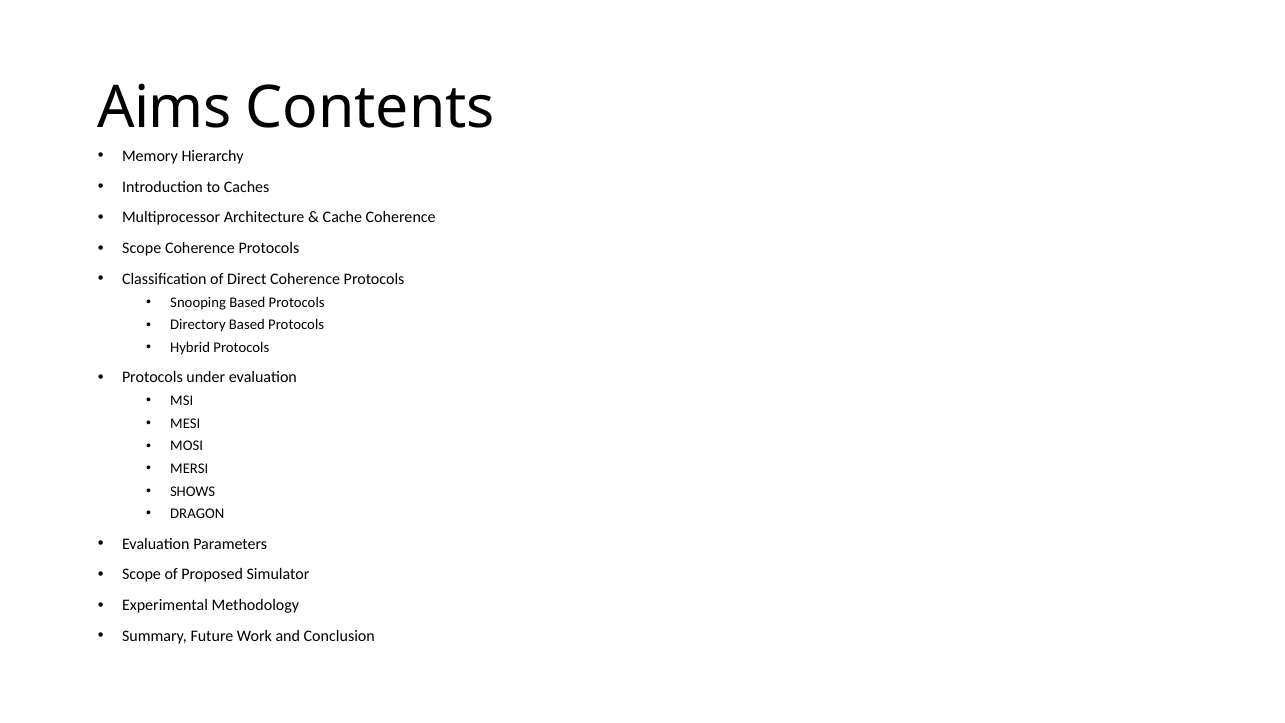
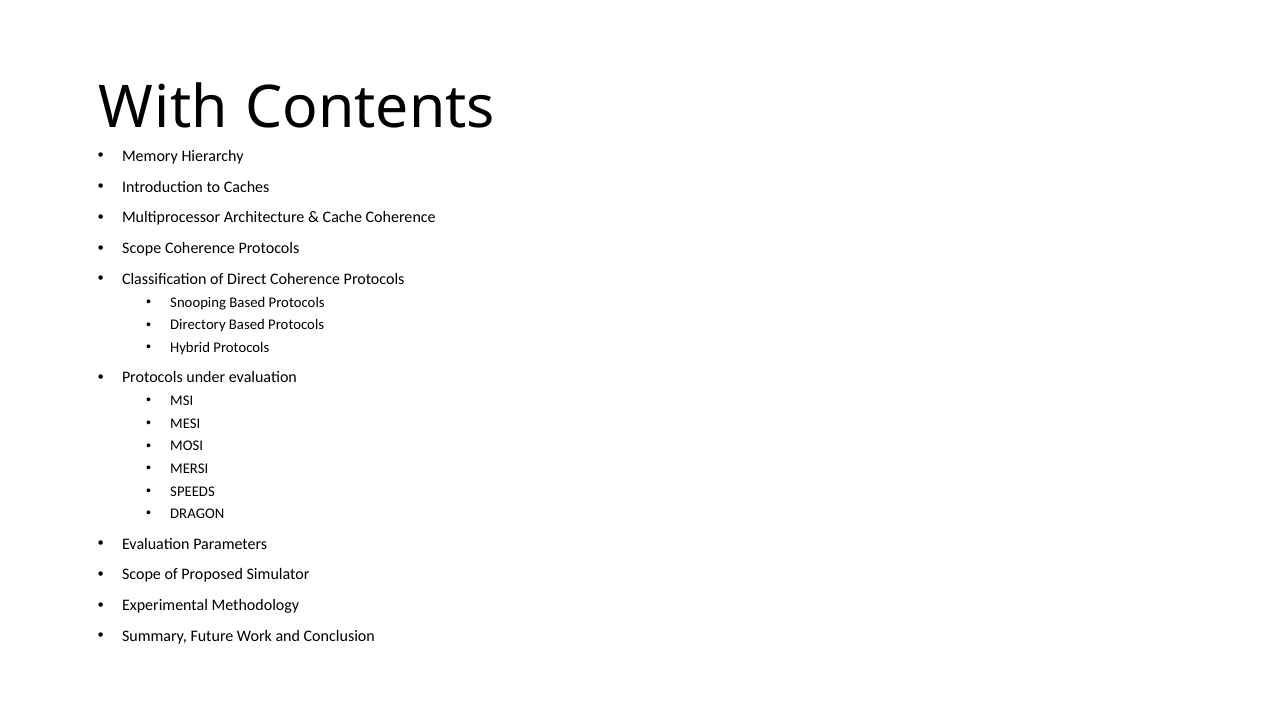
Aims: Aims -> With
SHOWS: SHOWS -> SPEEDS
